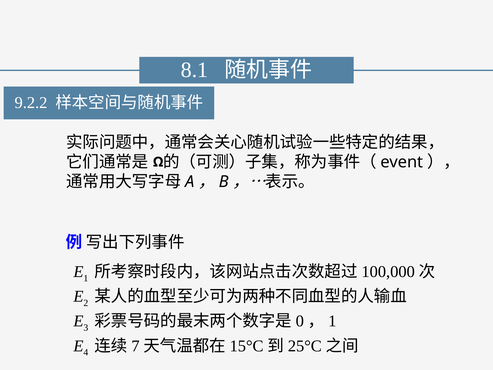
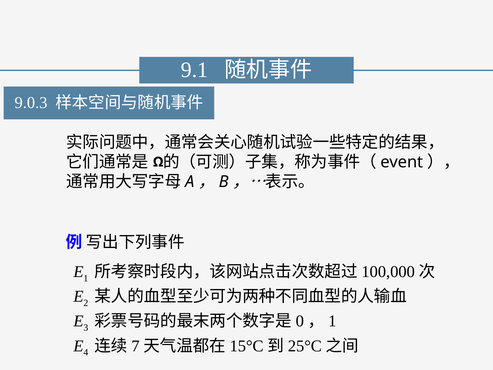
8.1: 8.1 -> 9.1
9.2.2: 9.2.2 -> 9.0.3
